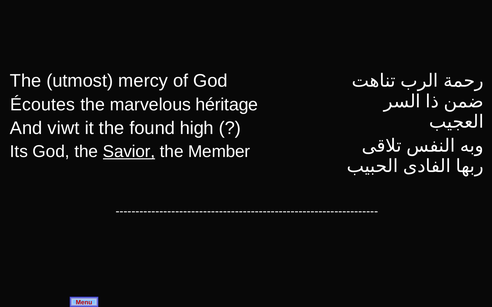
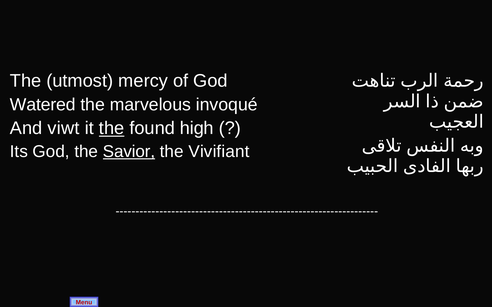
Écoutes: Écoutes -> Watered
héritage: héritage -> invoqué
the at (112, 128) underline: none -> present
Member: Member -> Vivifiant
